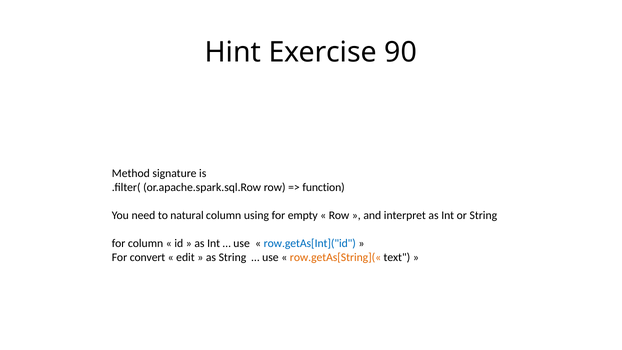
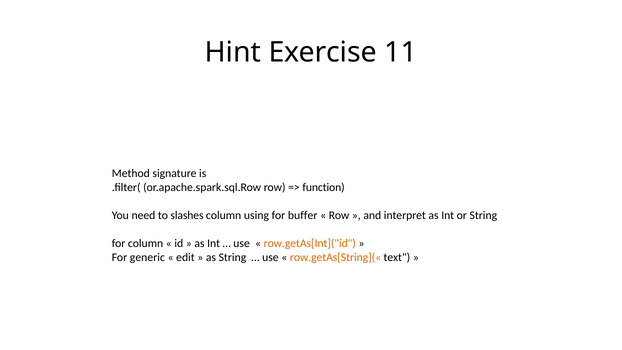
90: 90 -> 11
natural: natural -> slashes
empty: empty -> buffer
row.getAs[Int]("id colour: blue -> orange
convert: convert -> generic
